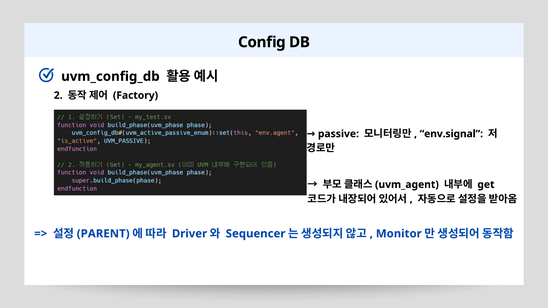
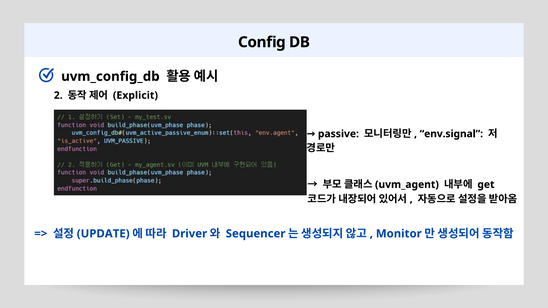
Factory: Factory -> Explicit
PARENT: PARENT -> UPDATE
